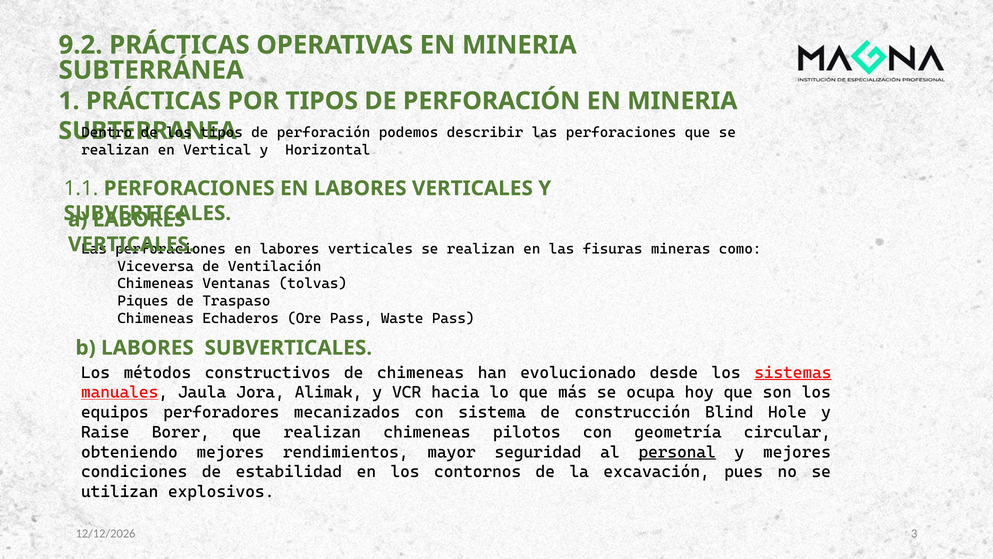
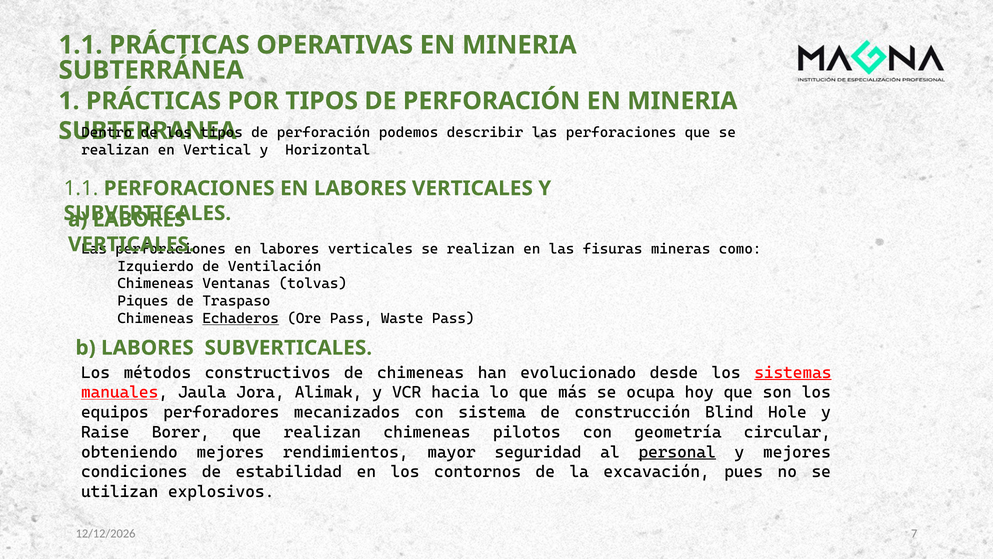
9.2 at (81, 45): 9.2 -> 1.1
Viceversa: Viceversa -> Izquierdo
Echaderos underline: none -> present
3: 3 -> 7
